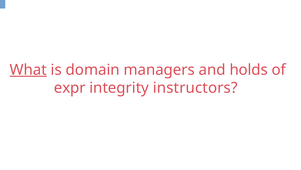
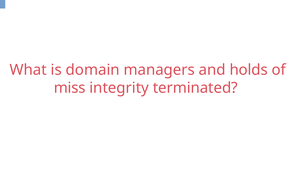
What underline: present -> none
expr: expr -> miss
instructors: instructors -> terminated
